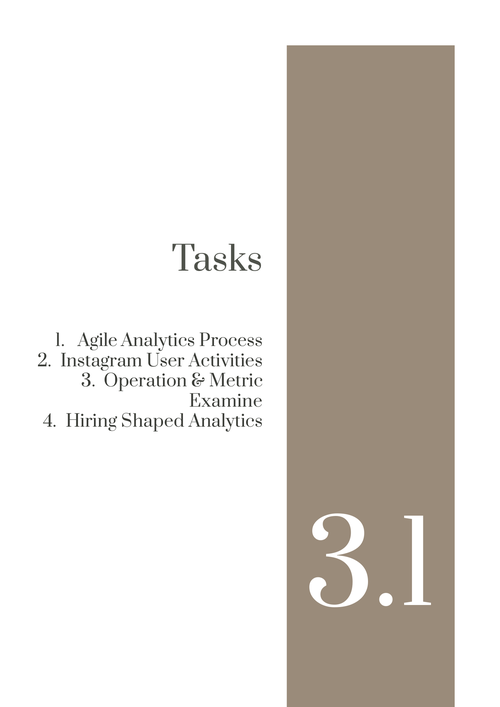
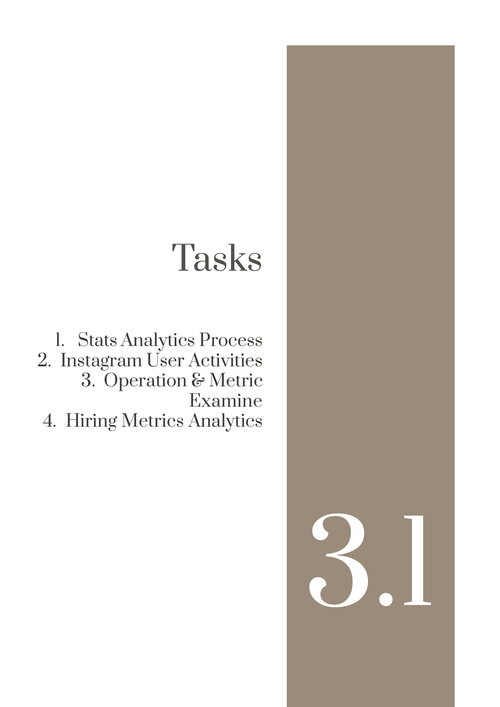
Agile: Agile -> Stats
Shaped: Shaped -> Metrics
